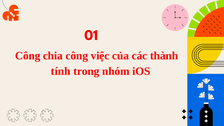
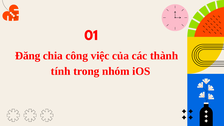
Công at (28, 56): Công -> Đăng
